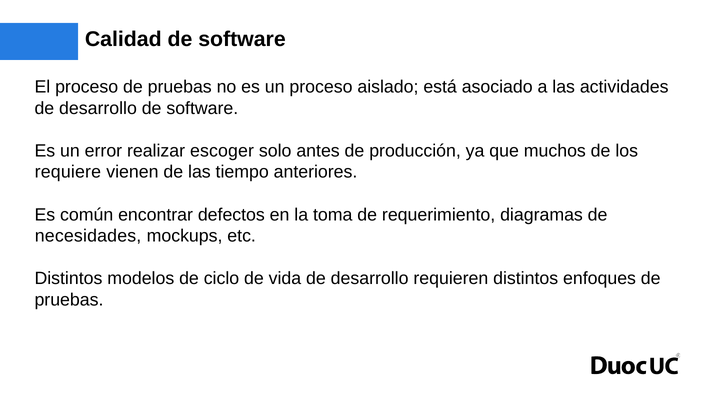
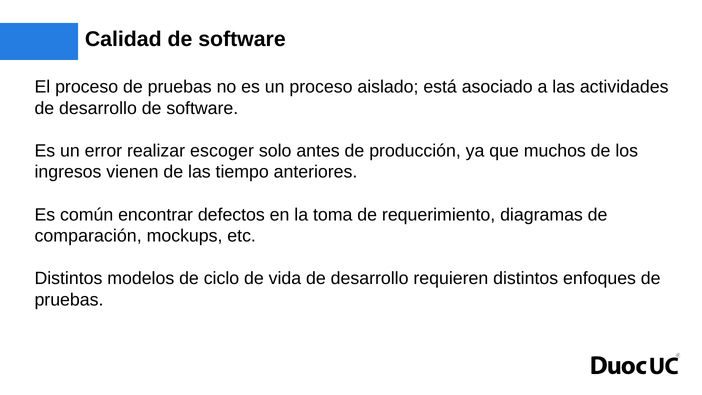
requiere: requiere -> ingresos
necesidades: necesidades -> comparación
